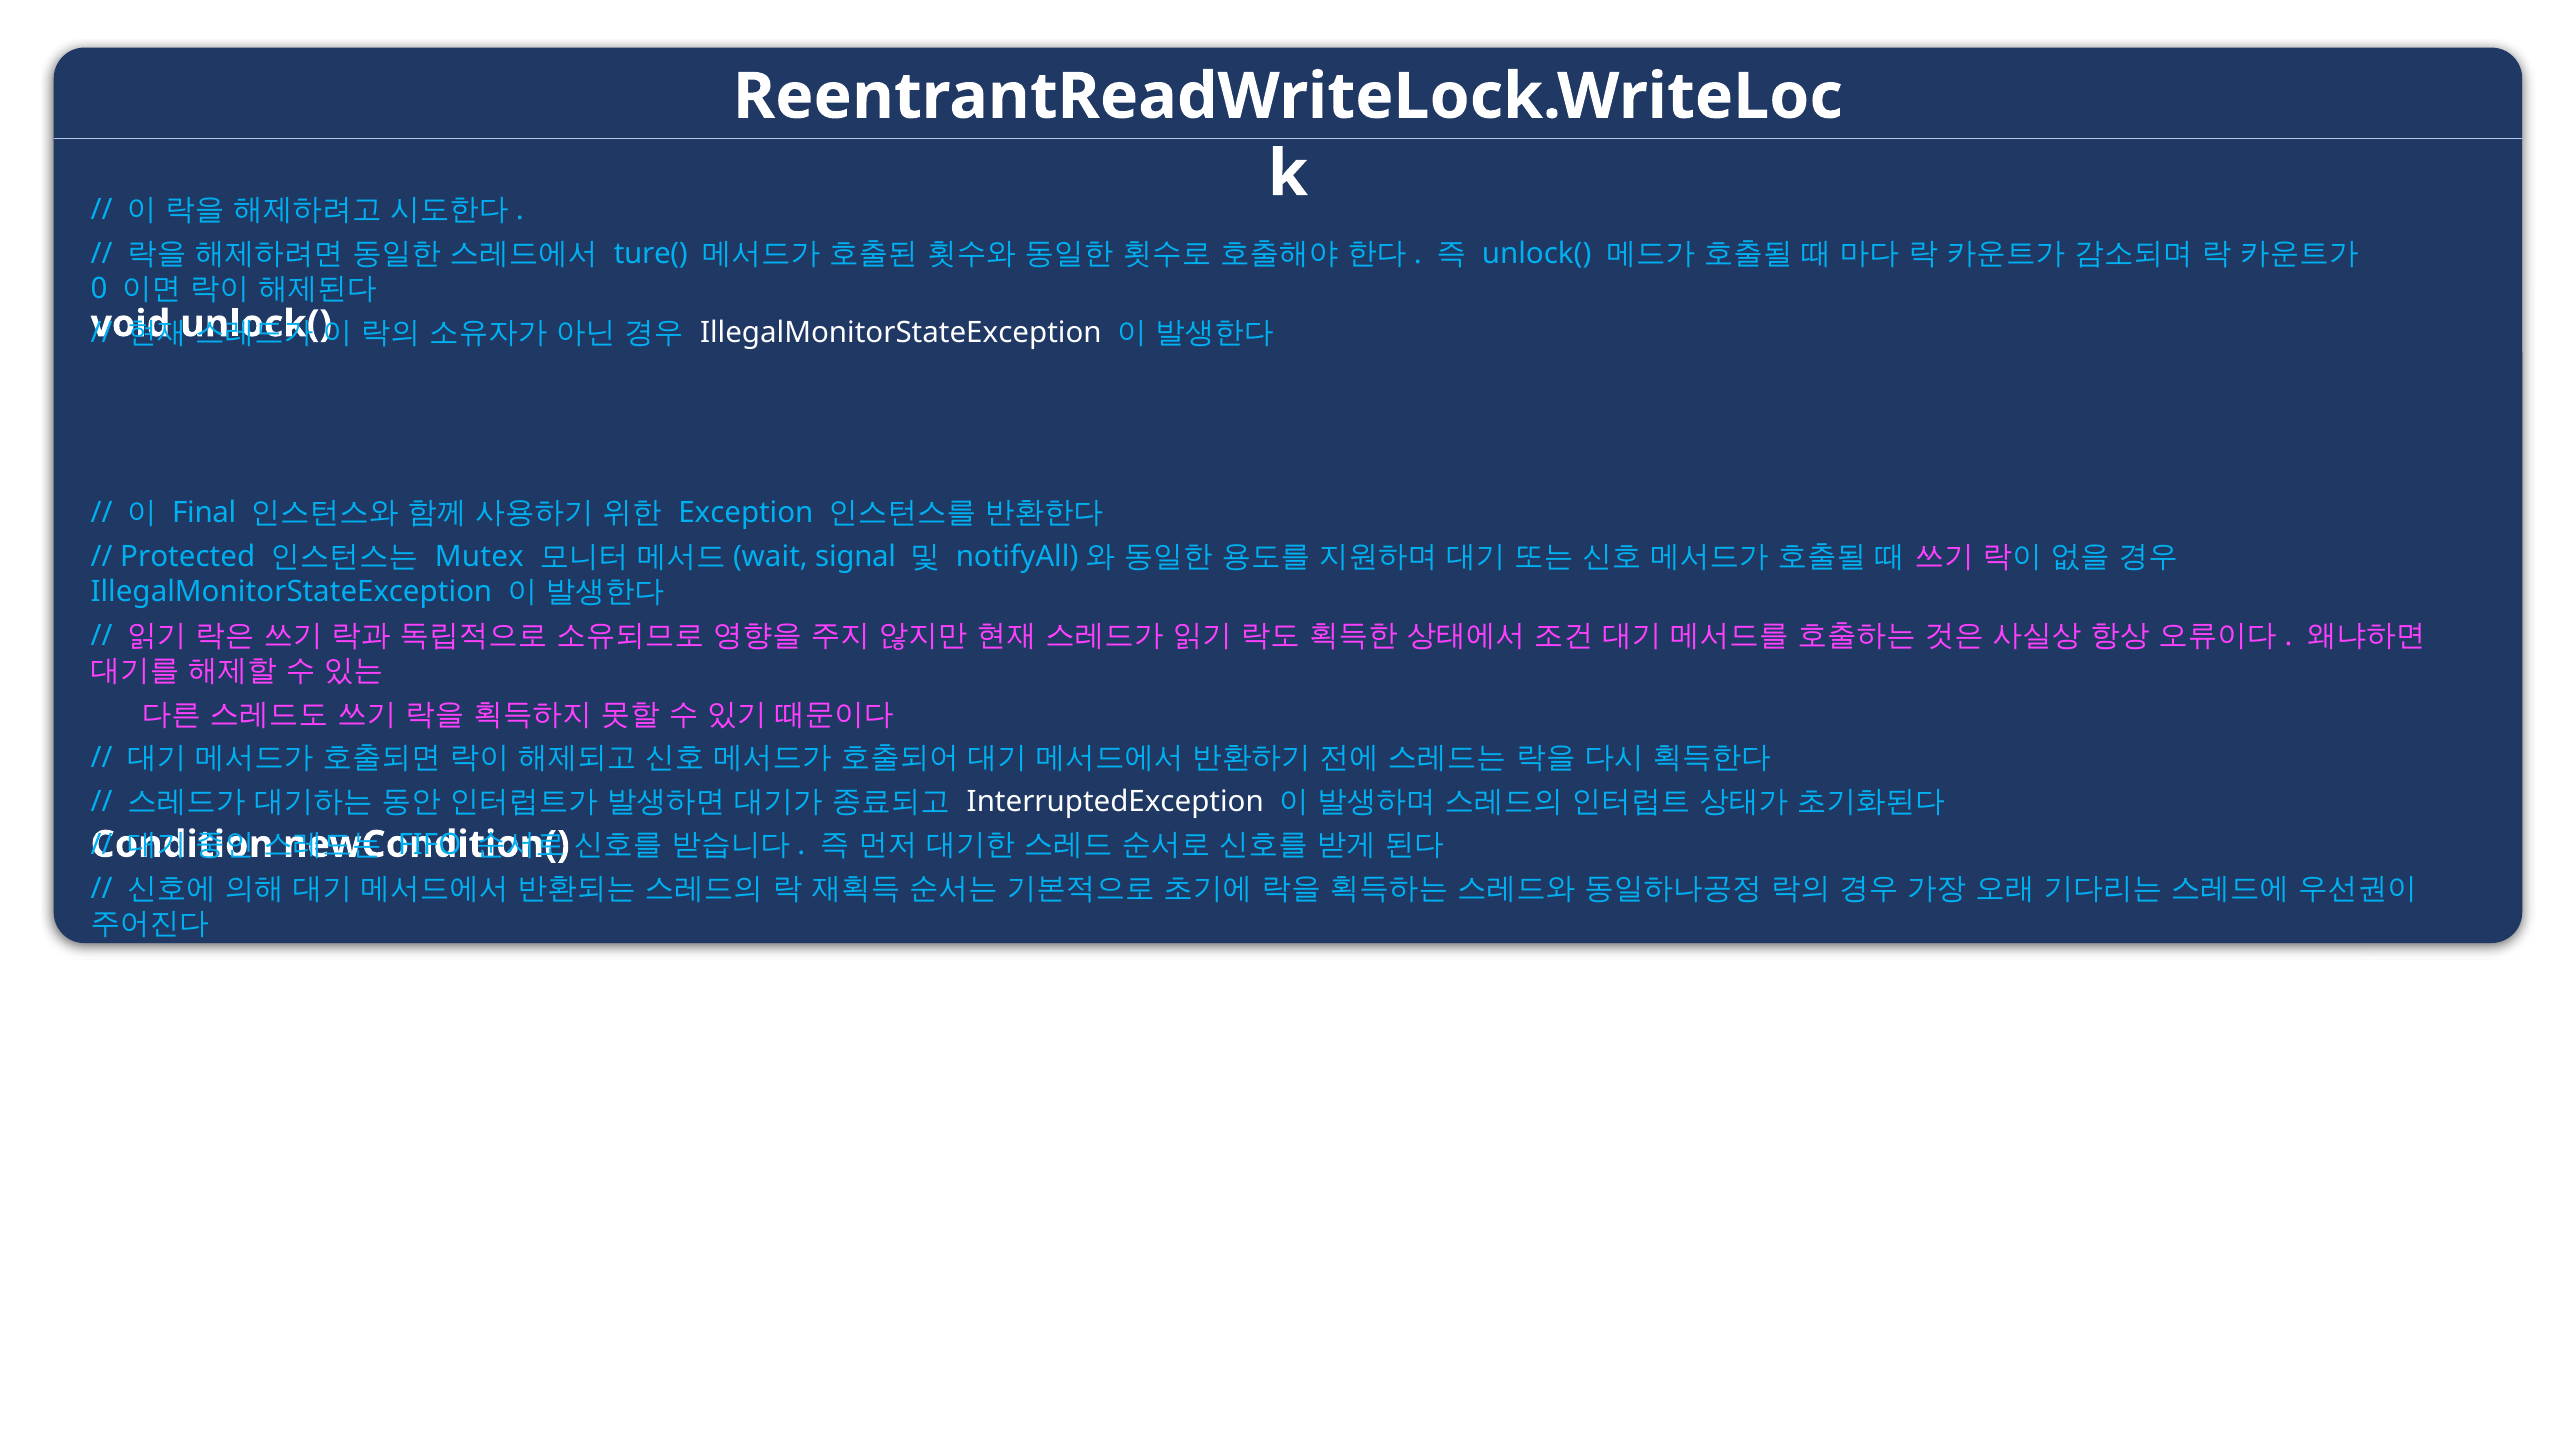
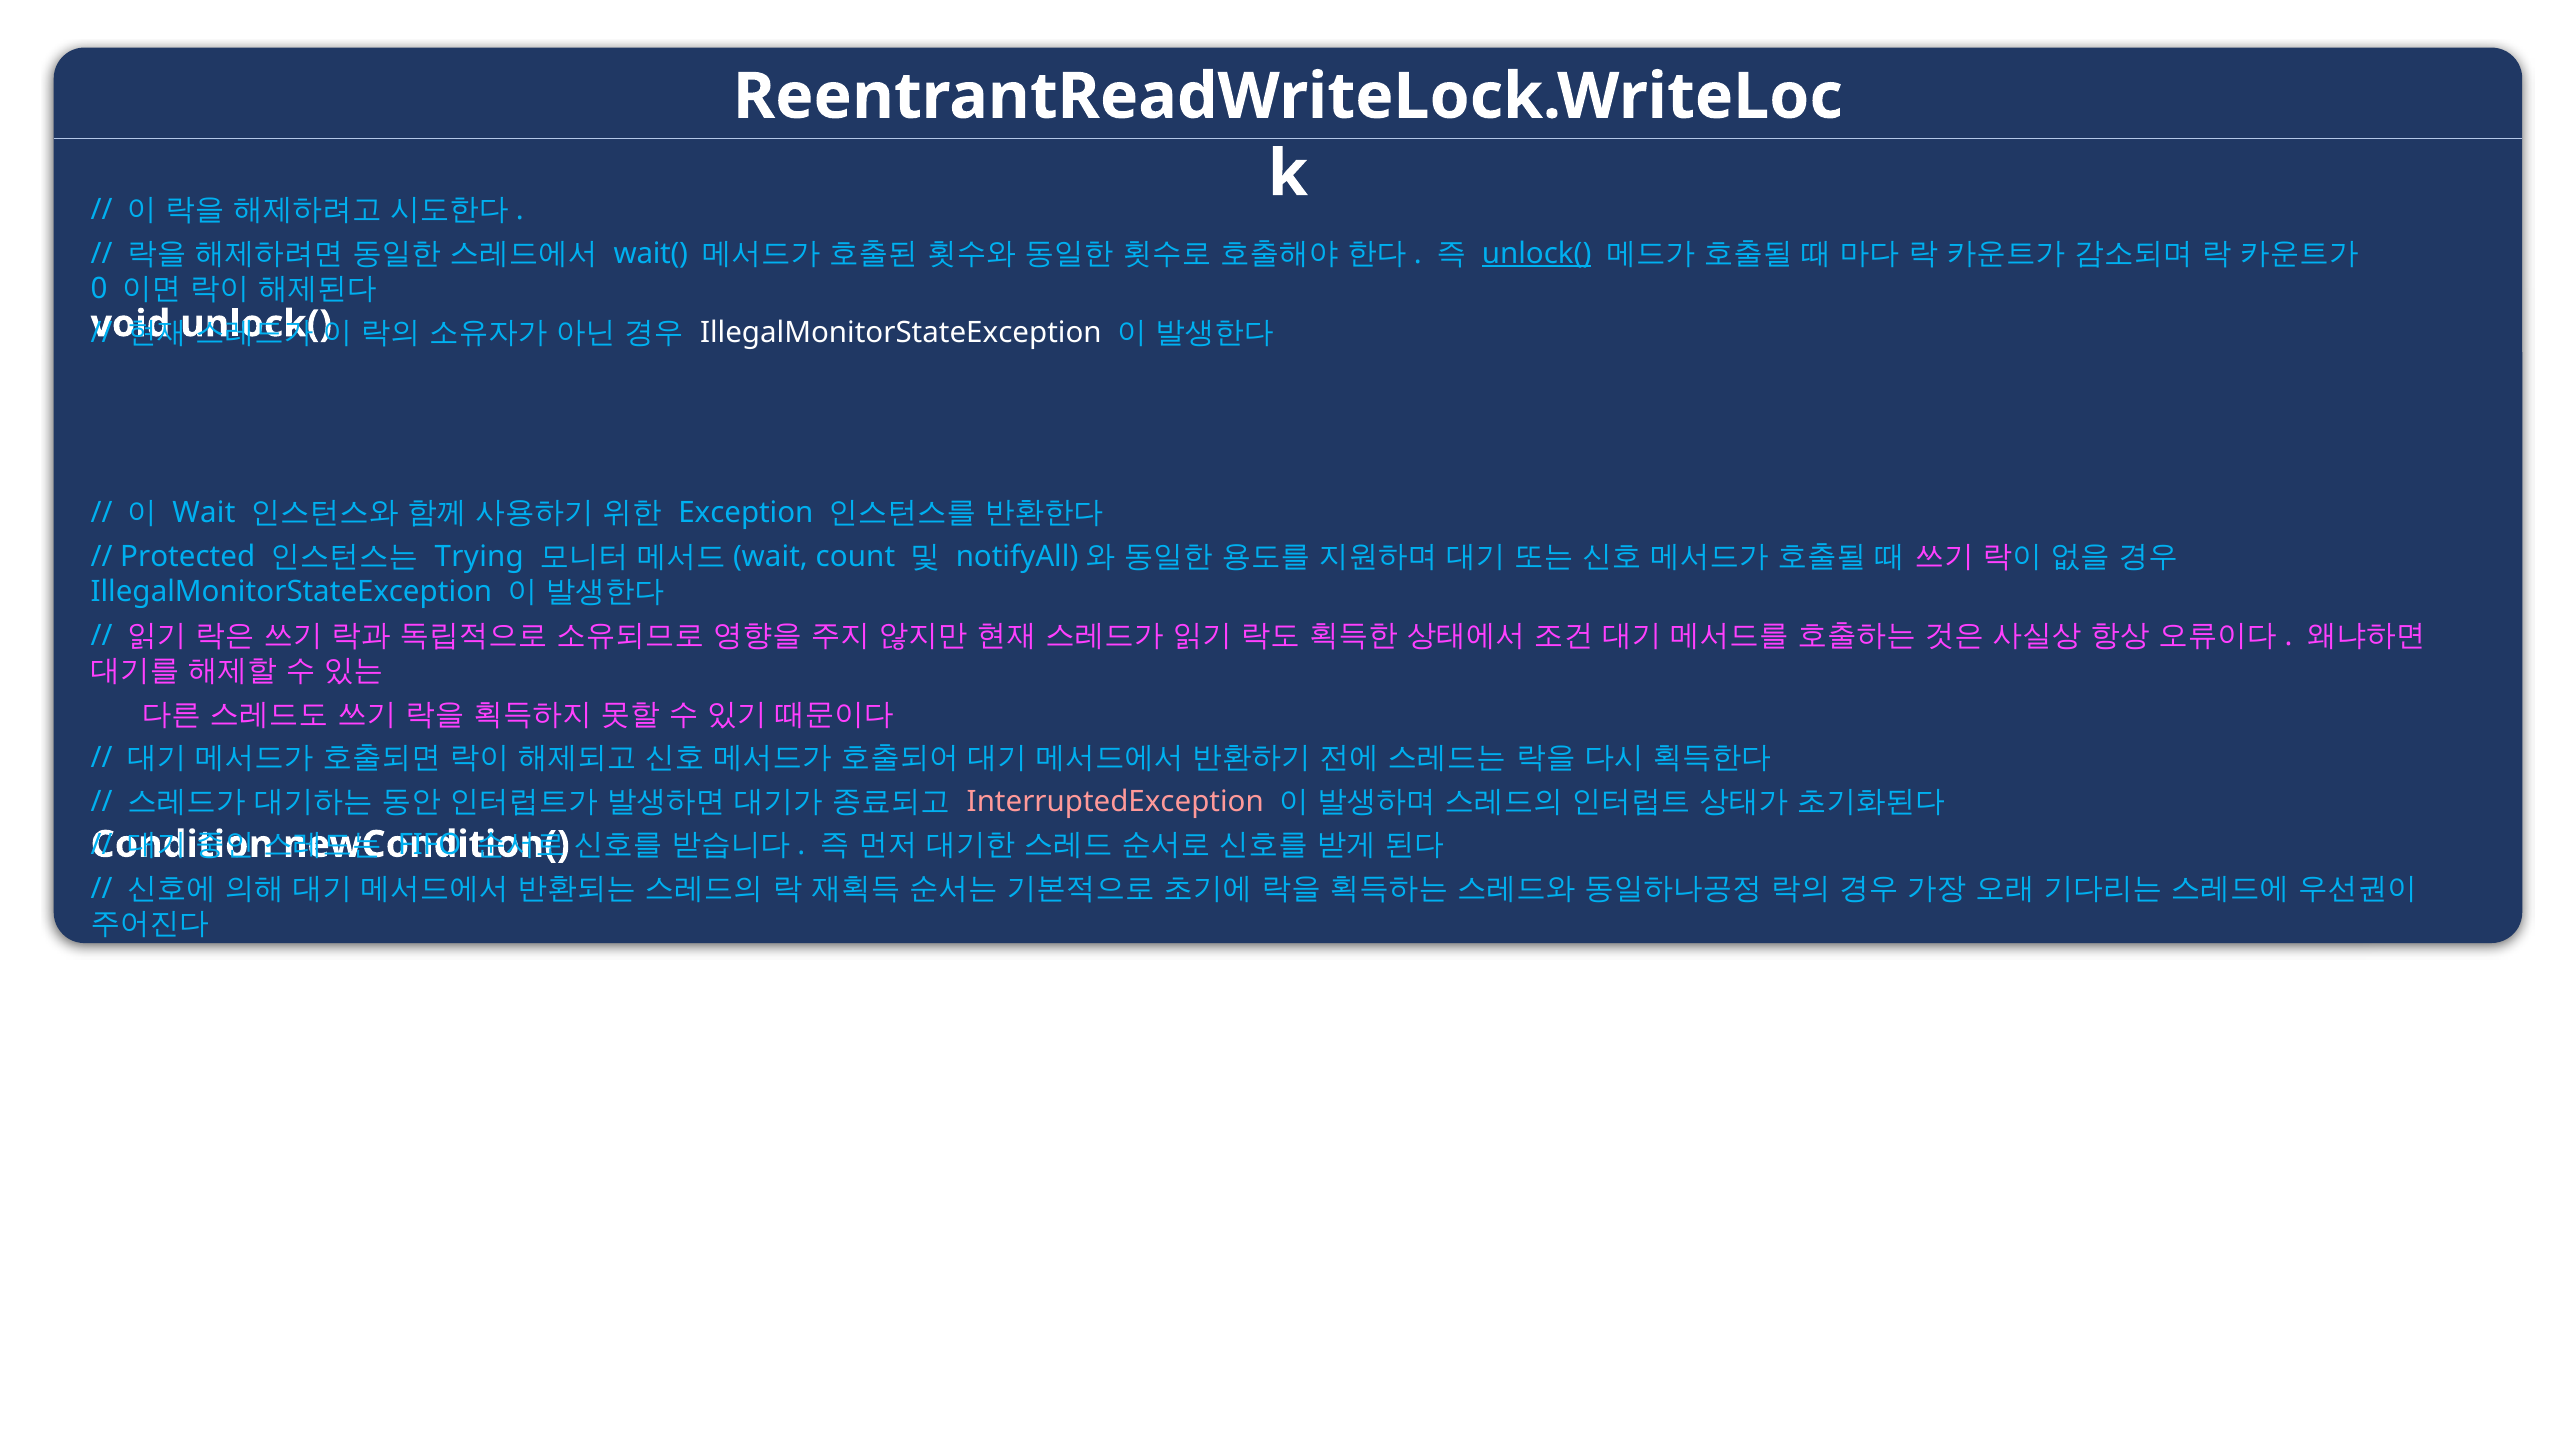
ture(: ture( -> wait(
unlock( at (1537, 254) underline: none -> present
Final: Final -> Wait
Mutex: Mutex -> Trying
signal: signal -> count
InterruptedException colour: white -> pink
